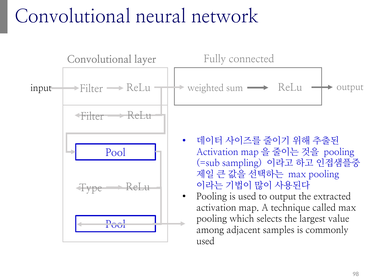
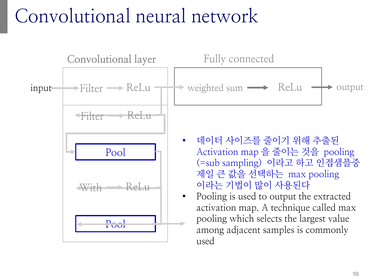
Type: Type -> With
